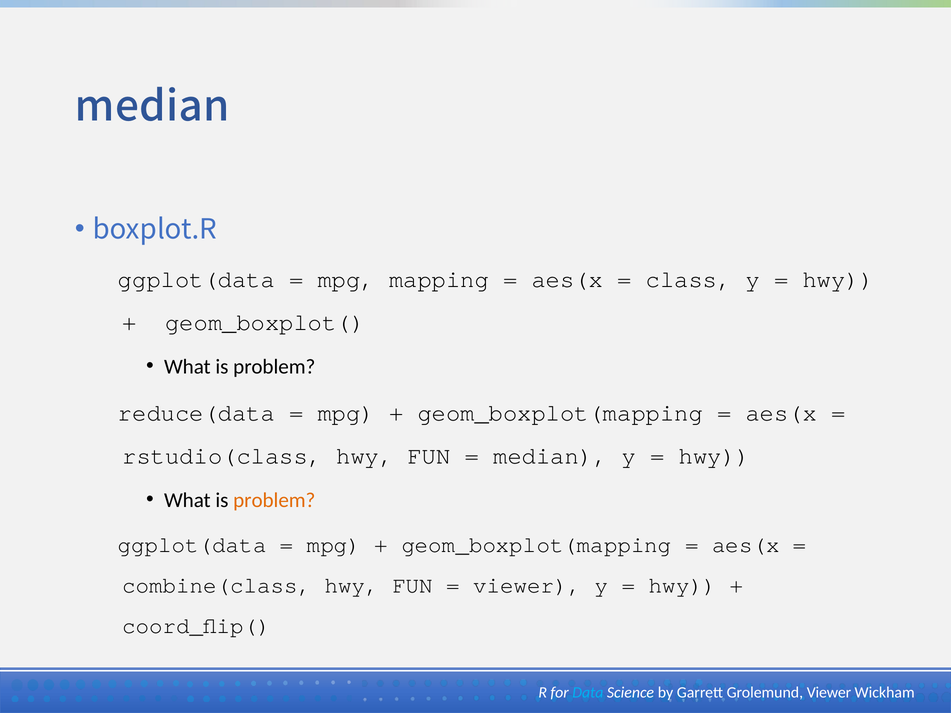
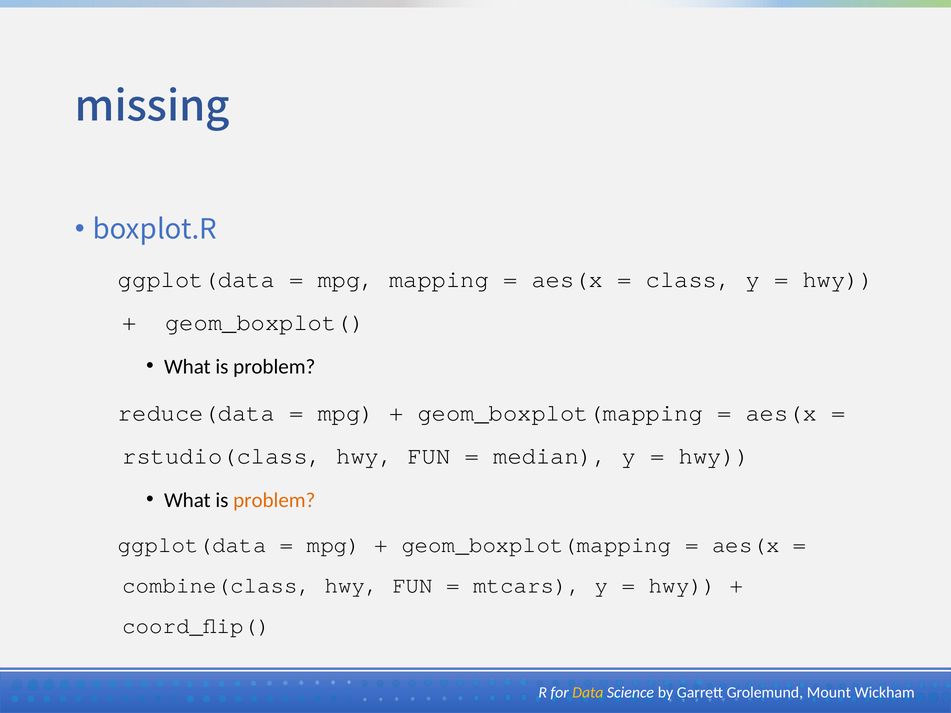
median at (152, 107): median -> missing
viewer at (527, 585): viewer -> mtcars
Data colour: light blue -> yellow
Grolemund Viewer: Viewer -> Mount
